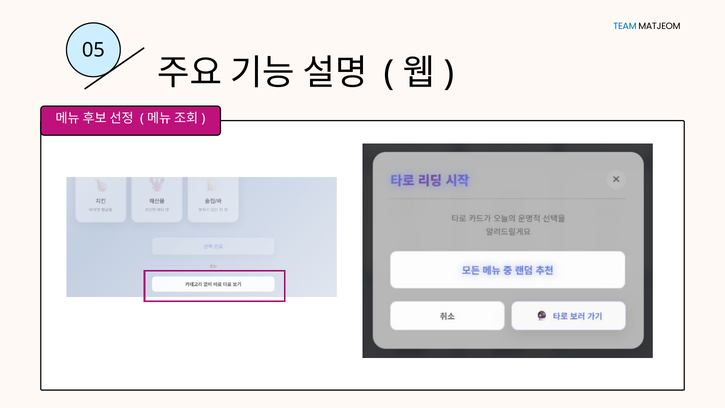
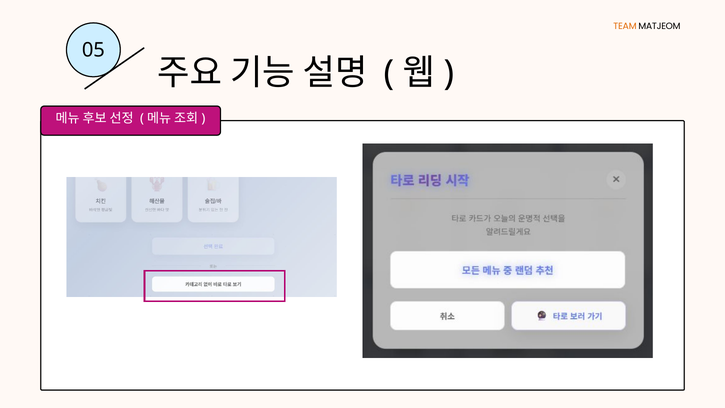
TEAM colour: blue -> orange
